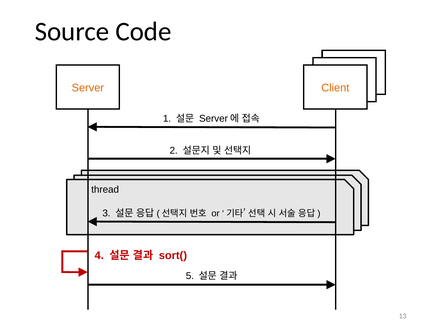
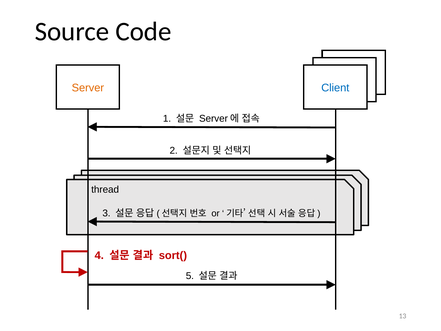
Client at (335, 88) colour: orange -> blue
